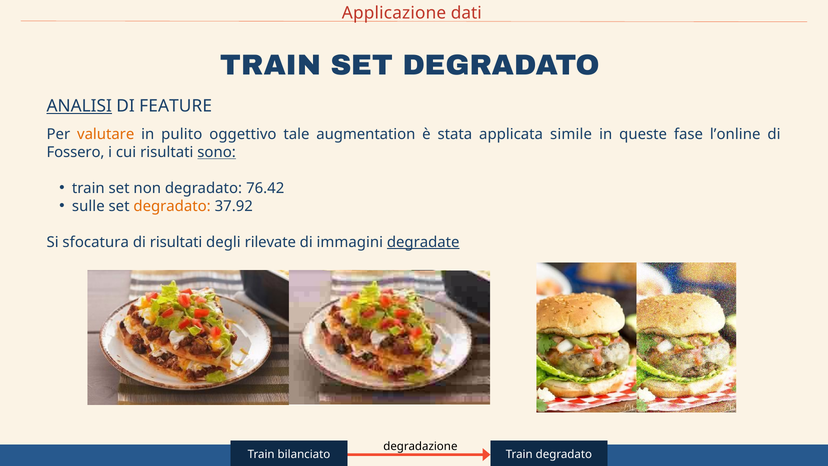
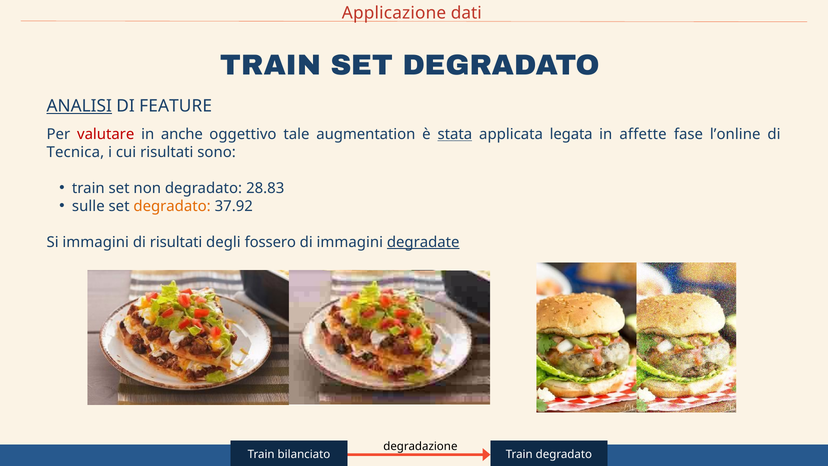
valutare colour: orange -> red
pulito: pulito -> anche
stata underline: none -> present
simile: simile -> legata
queste: queste -> affette
Fossero: Fossero -> Tecnica
sono underline: present -> none
76.42: 76.42 -> 28.83
Si sfocatura: sfocatura -> immagini
rilevate: rilevate -> fossero
